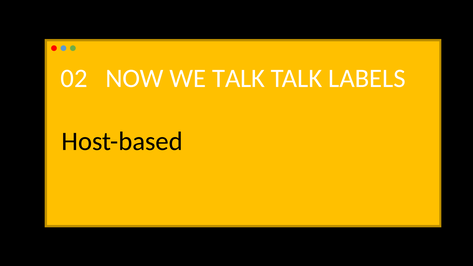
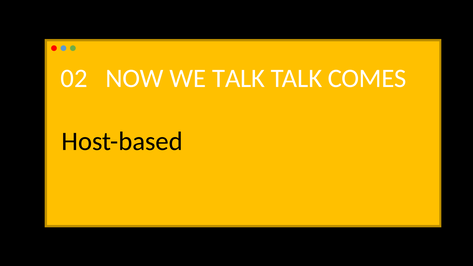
LABELS: LABELS -> COMES
